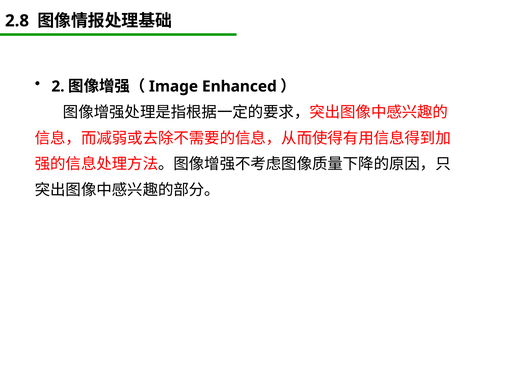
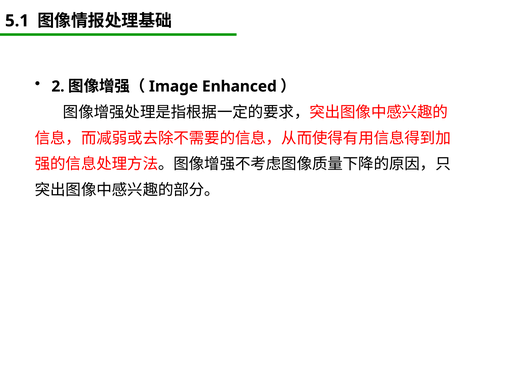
2.8: 2.8 -> 5.1
